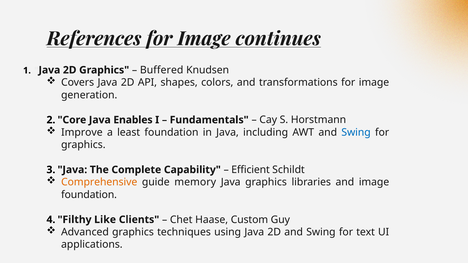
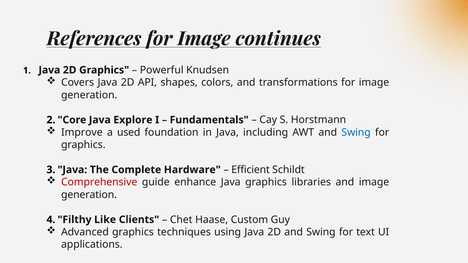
Buffered: Buffered -> Powerful
Enables: Enables -> Explore
least: least -> used
Capability: Capability -> Hardware
Comprehensive colour: orange -> red
memory: memory -> enhance
foundation at (89, 195): foundation -> generation
